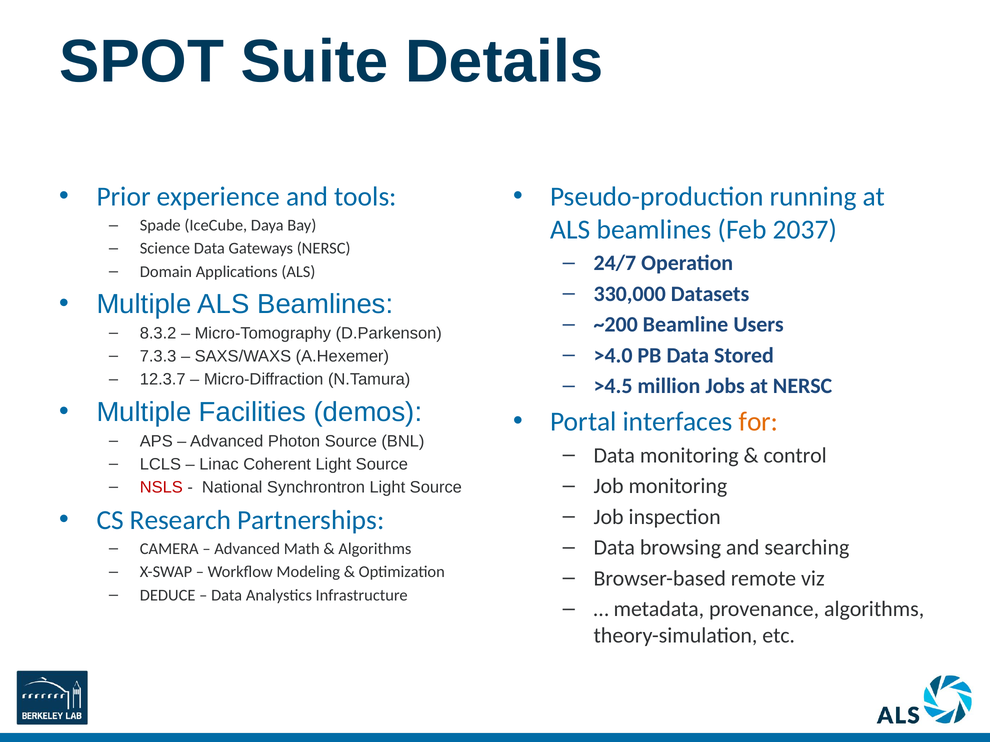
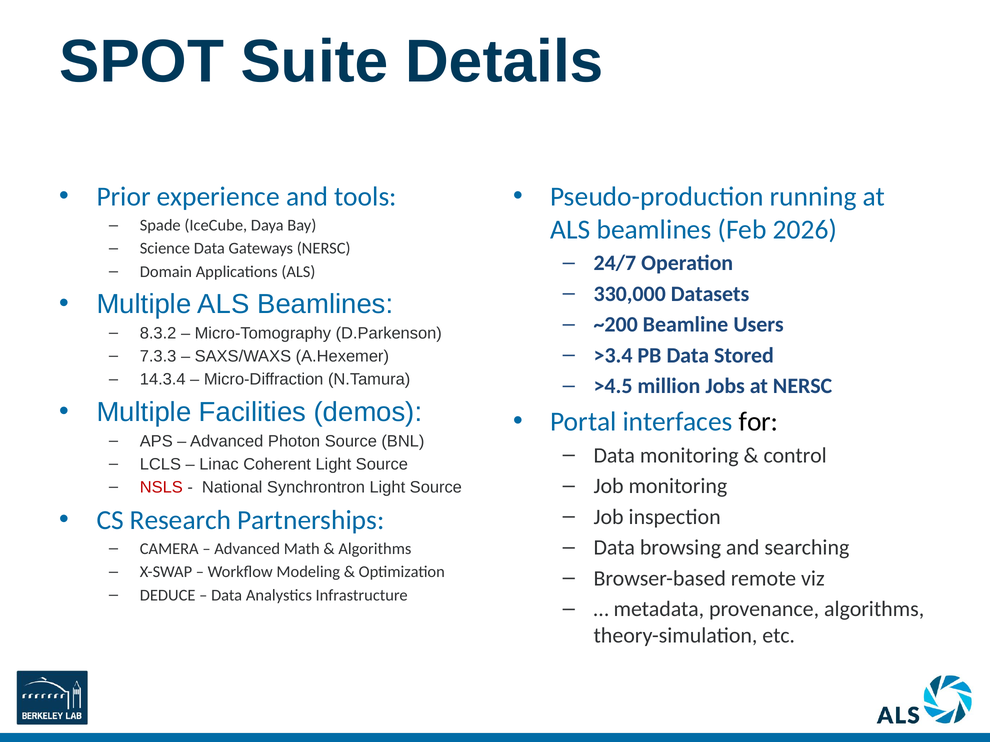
2037: 2037 -> 2026
>4.0: >4.0 -> >3.4
12.3.7: 12.3.7 -> 14.3.4
for colour: orange -> black
